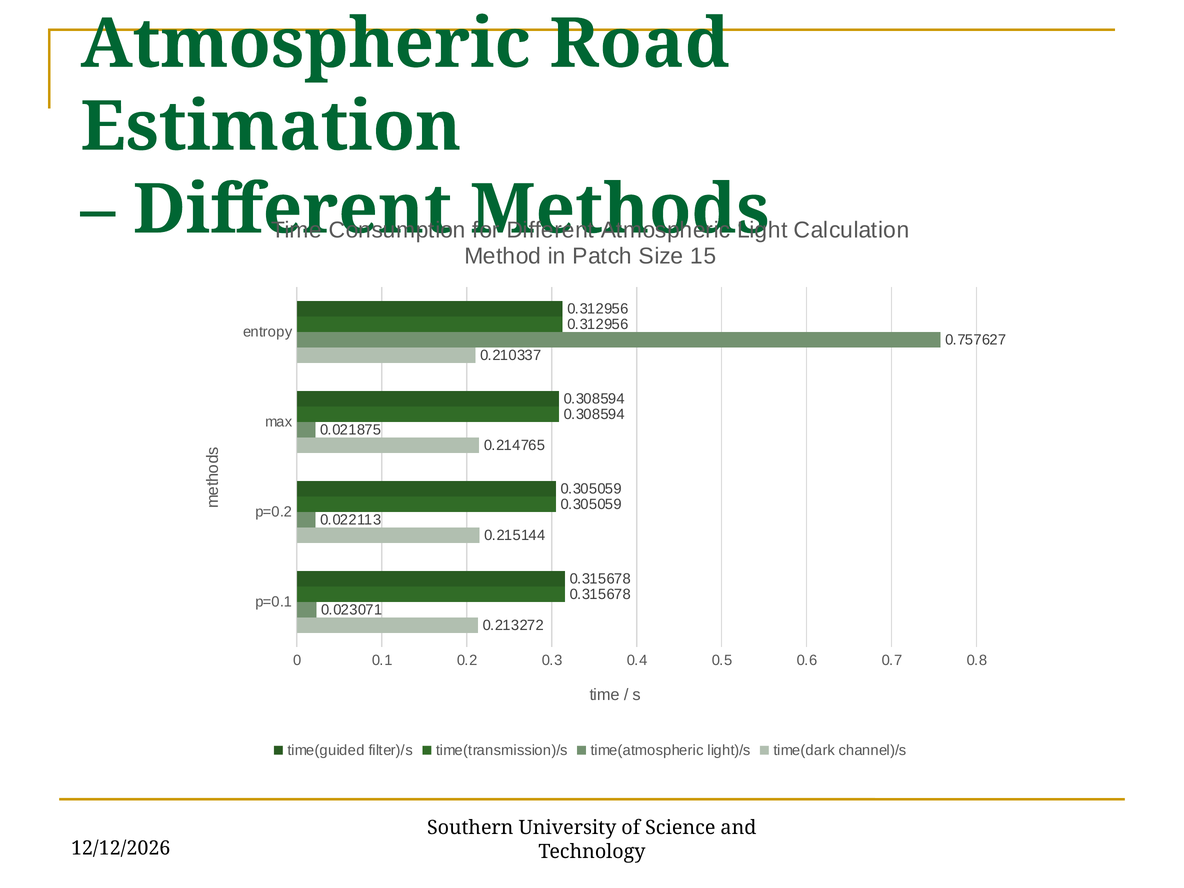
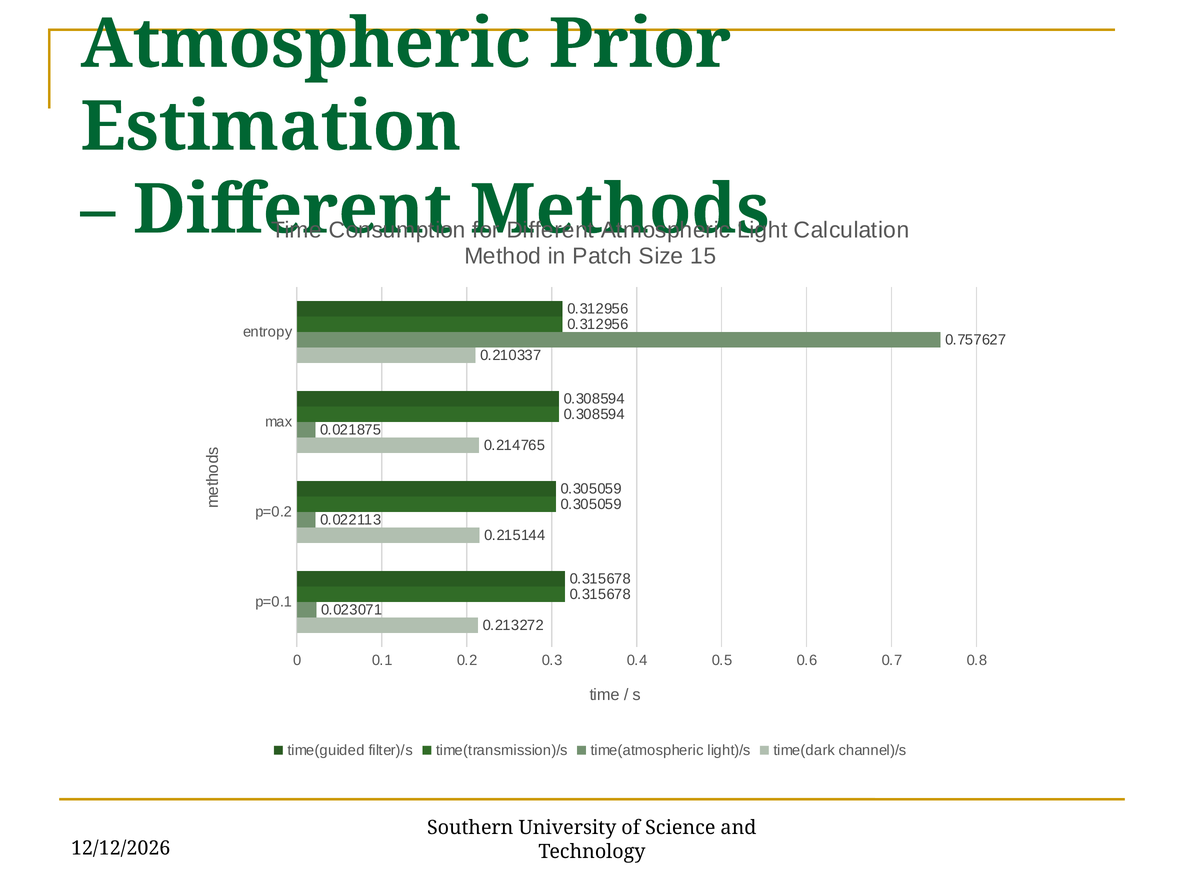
Road: Road -> Prior
